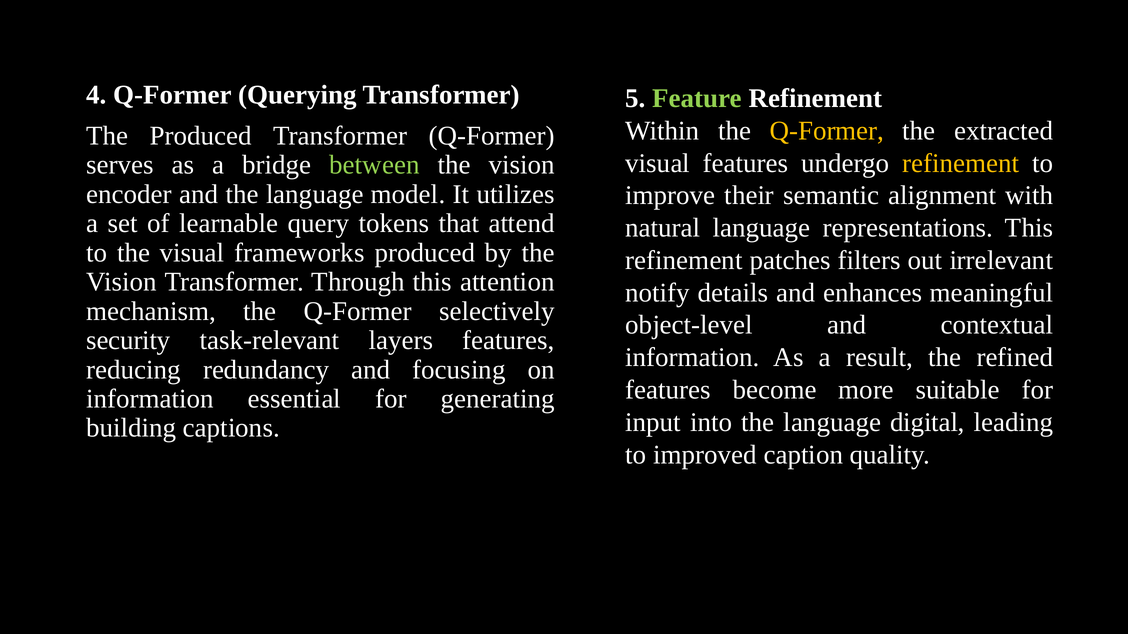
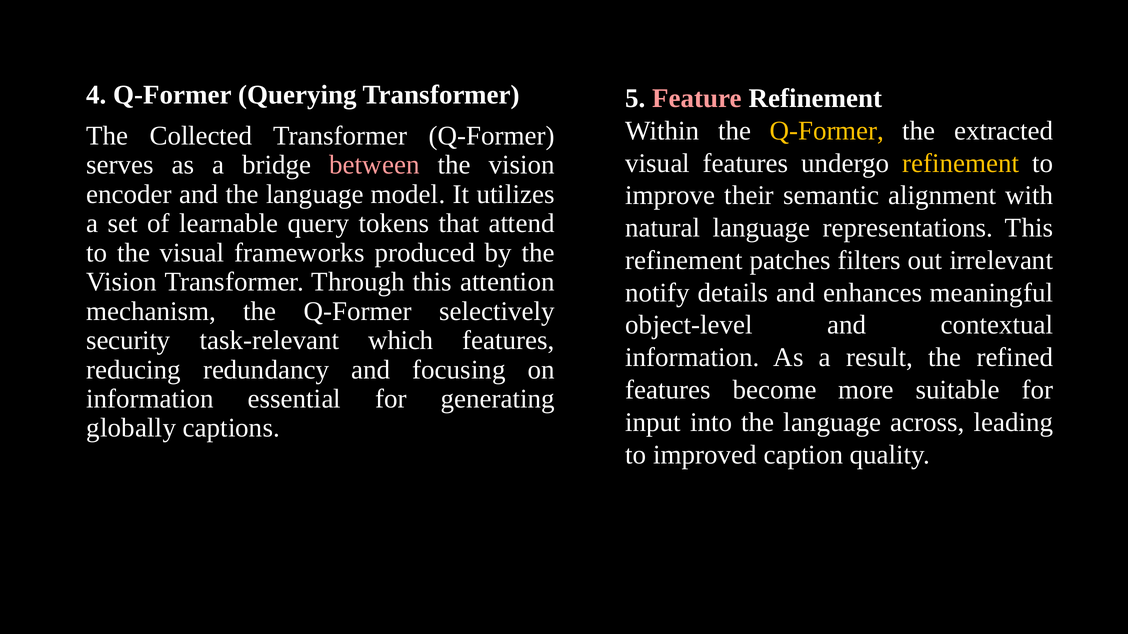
Feature colour: light green -> pink
The Produced: Produced -> Collected
between colour: light green -> pink
layers: layers -> which
digital: digital -> across
building: building -> globally
